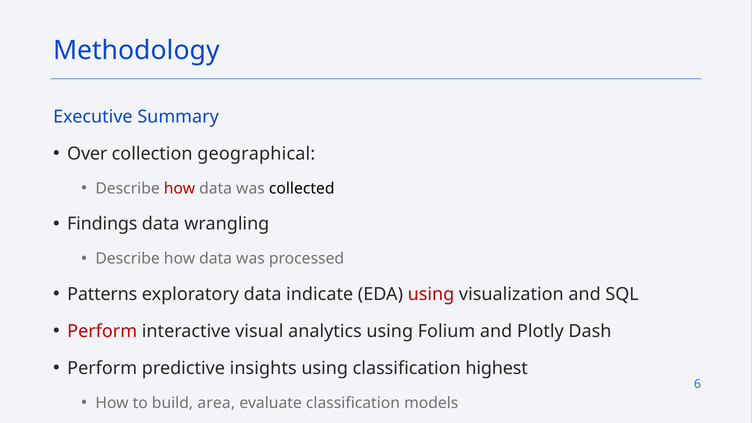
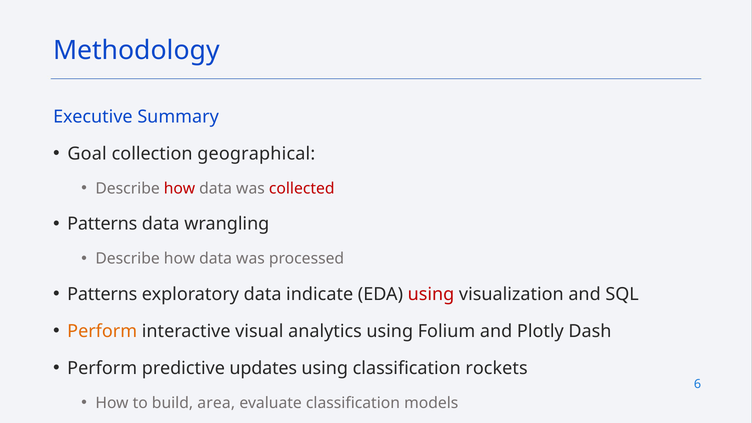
Over: Over -> Goal
collected colour: black -> red
Findings at (102, 224): Findings -> Patterns
Perform at (102, 331) colour: red -> orange
insights: insights -> updates
highest: highest -> rockets
